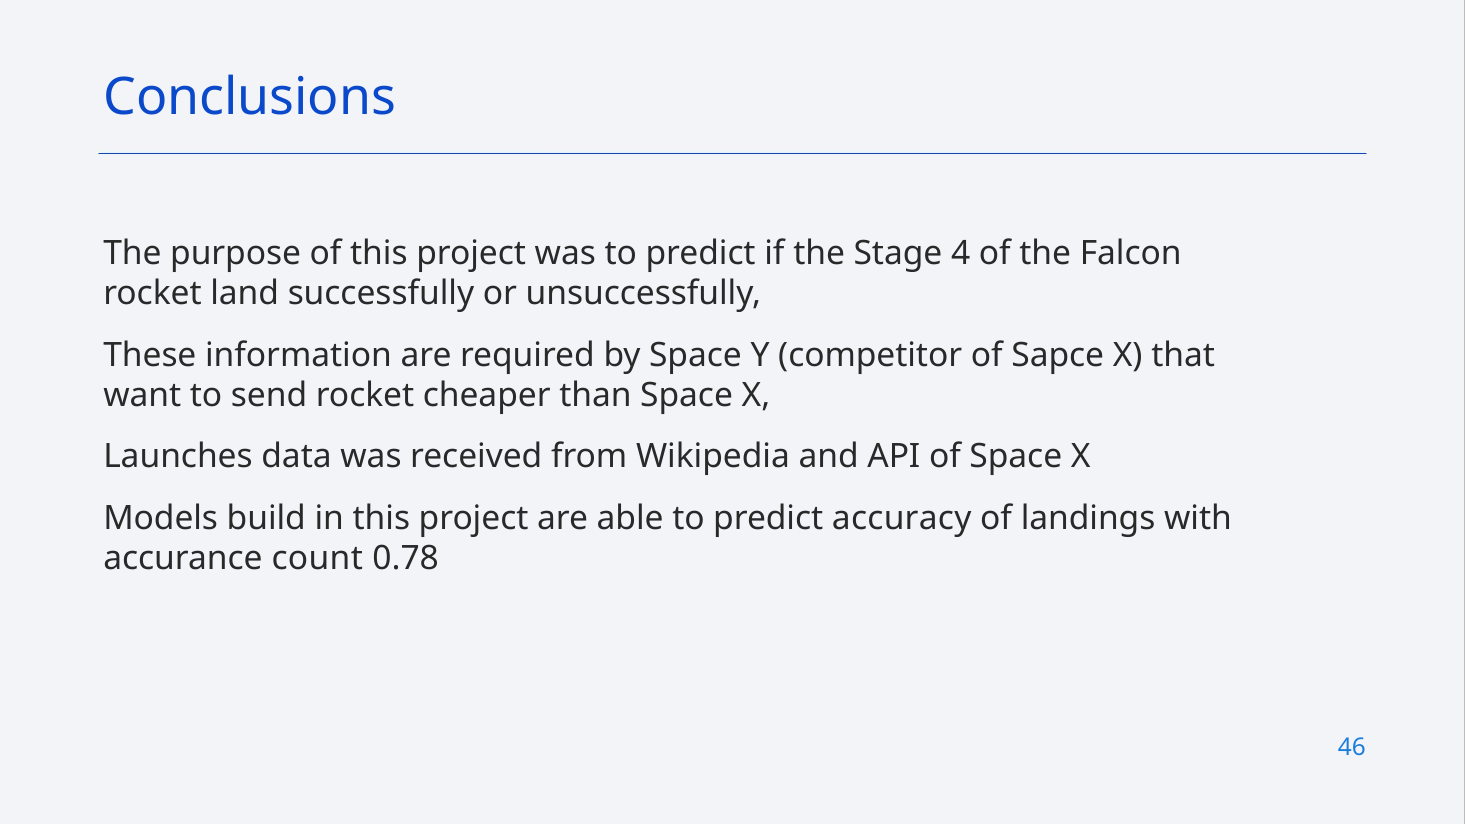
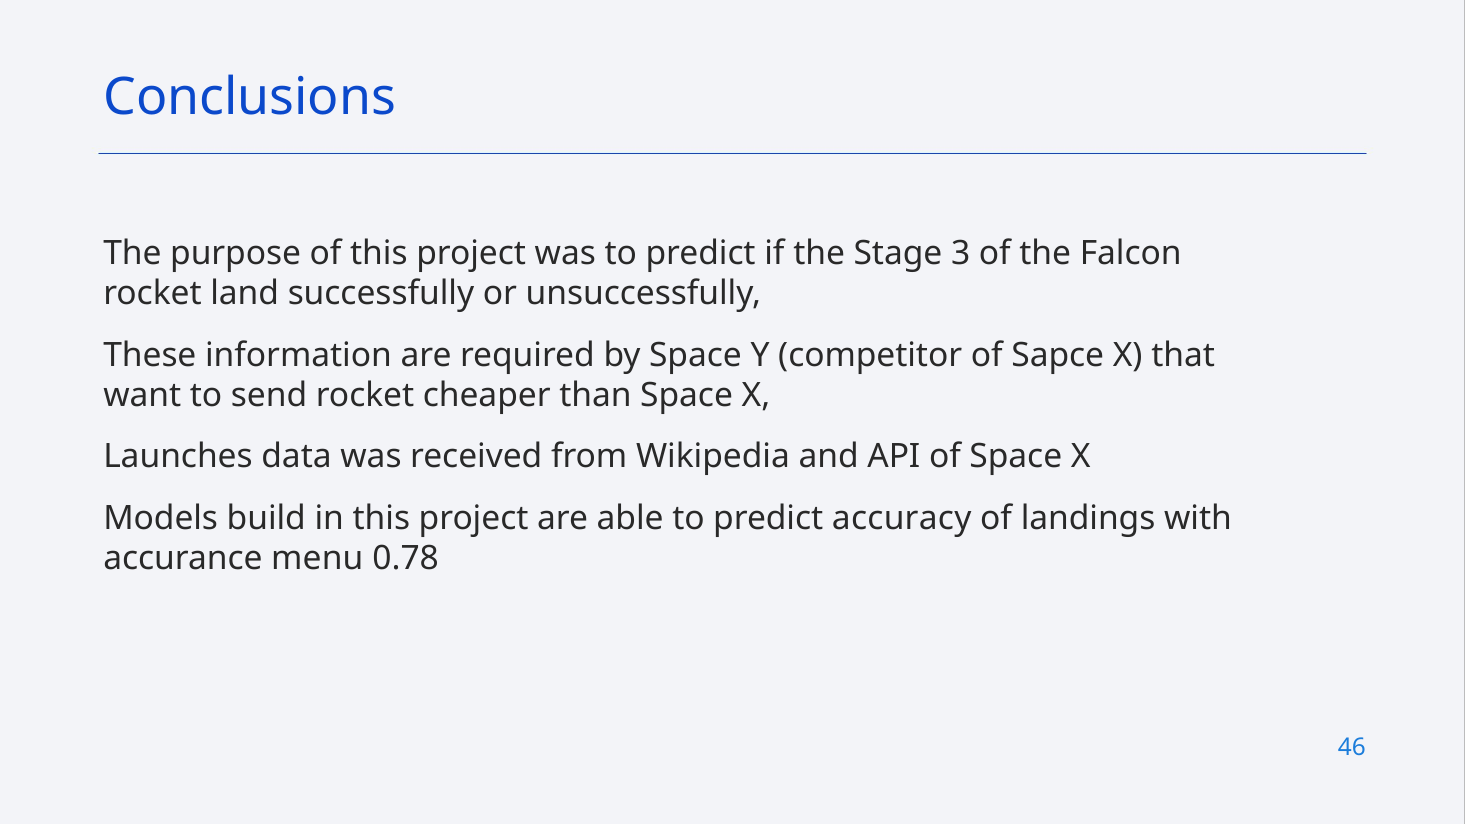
4: 4 -> 3
count: count -> menu
